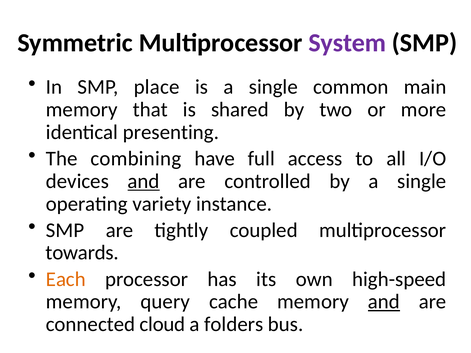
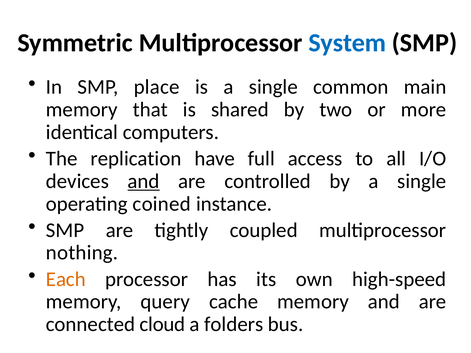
System colour: purple -> blue
presenting: presenting -> computers
combining: combining -> replication
variety: variety -> coined
towards: towards -> nothing
and at (384, 302) underline: present -> none
